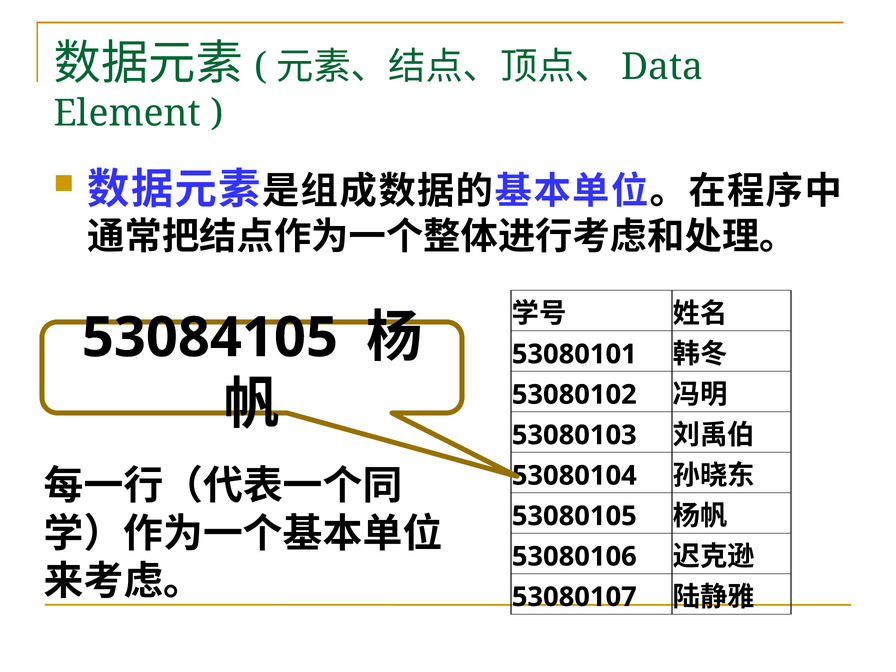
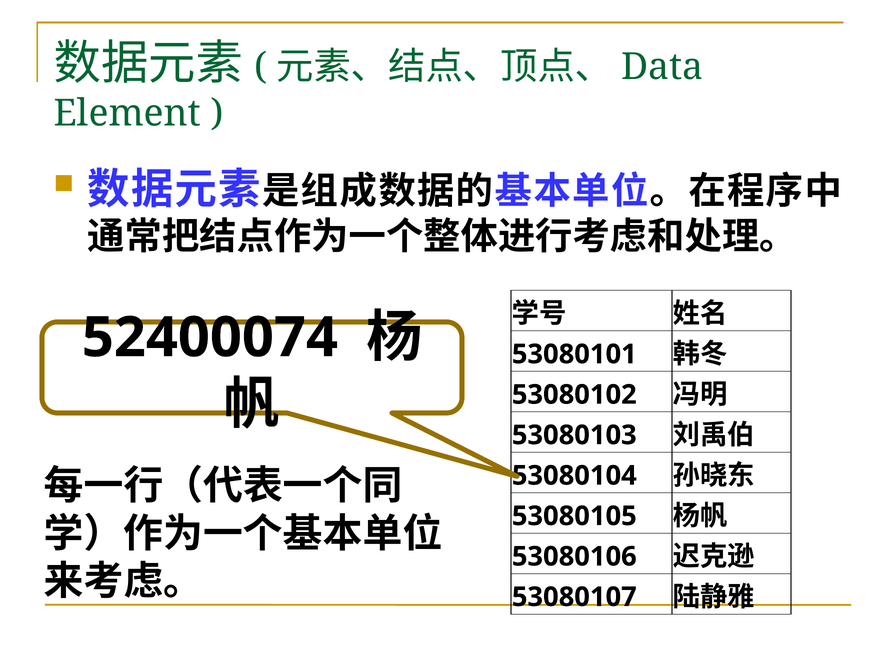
53084105: 53084105 -> 52400074
